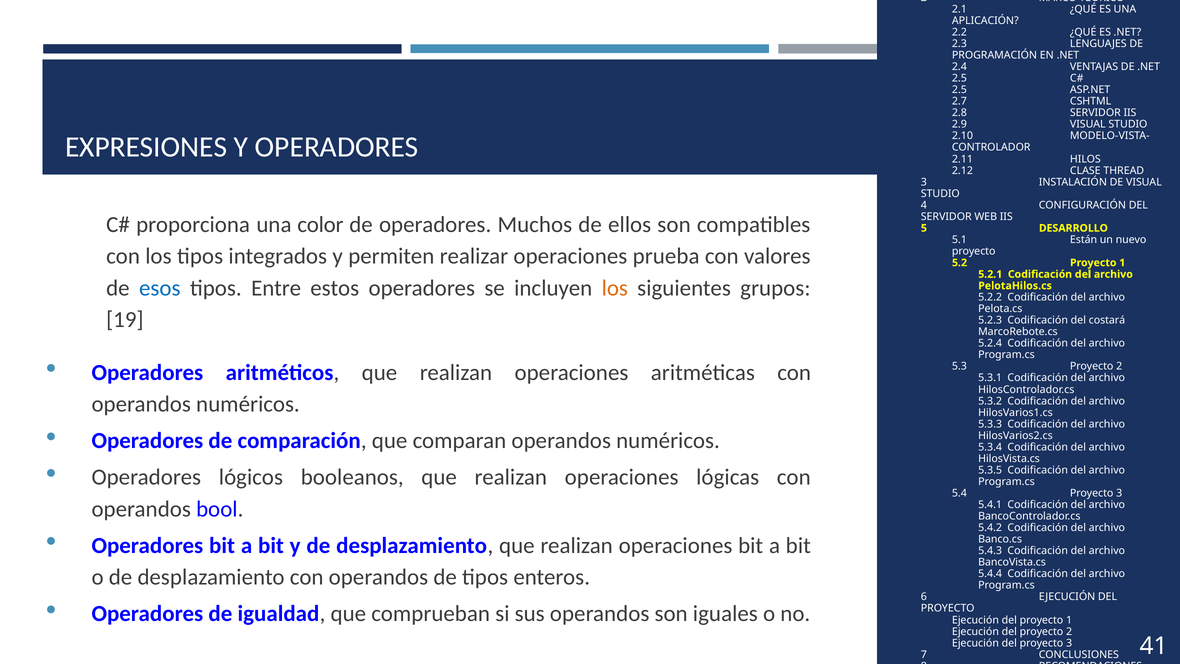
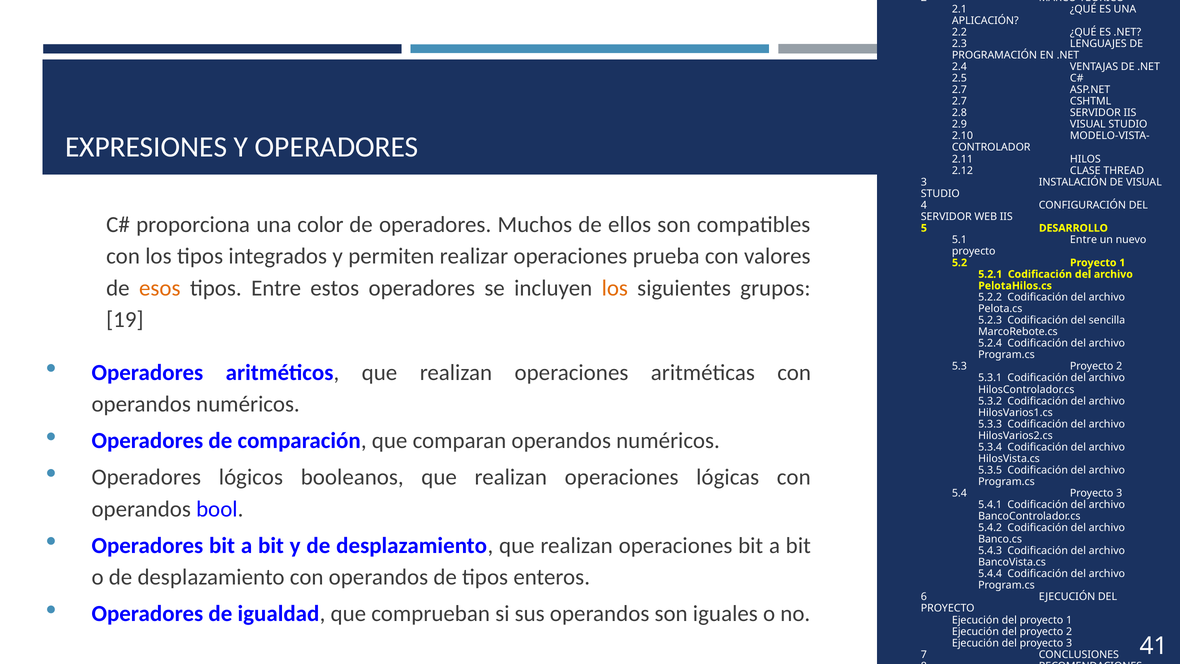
2.5 at (959, 90): 2.5 -> 2.7
5.1 Están: Están -> Entre
esos colour: blue -> orange
costará: costará -> sencilla
